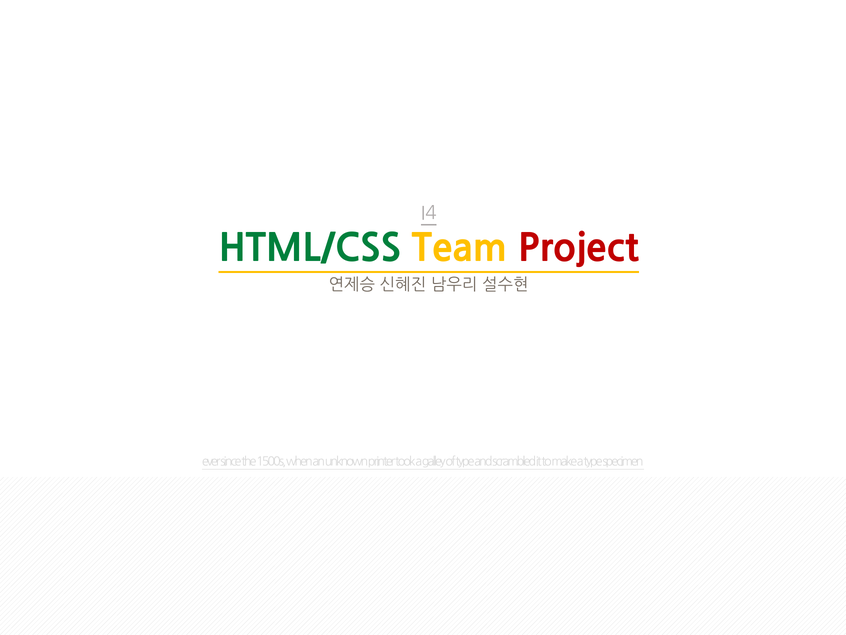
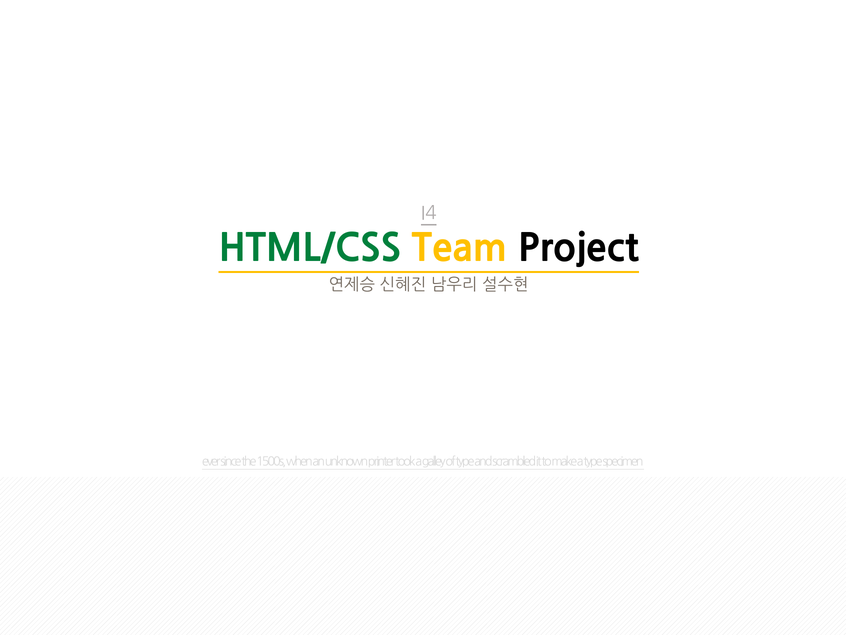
Project colour: red -> black
